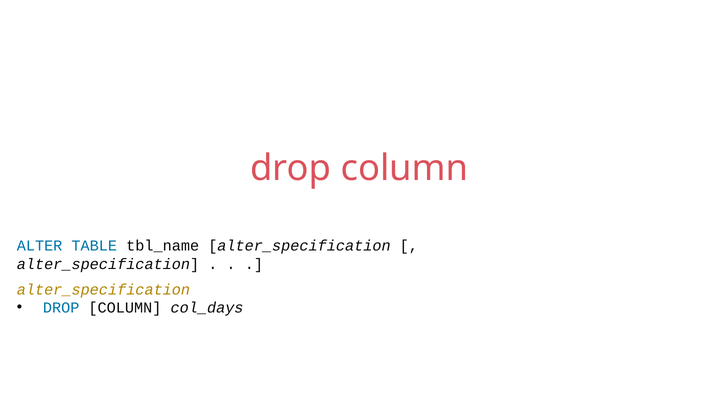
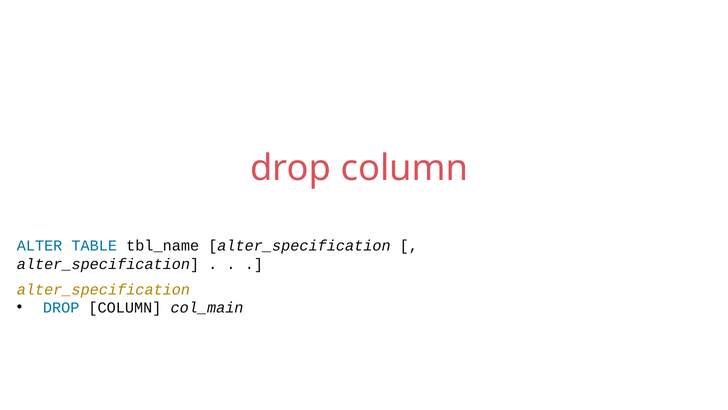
col_days: col_days -> col_main
